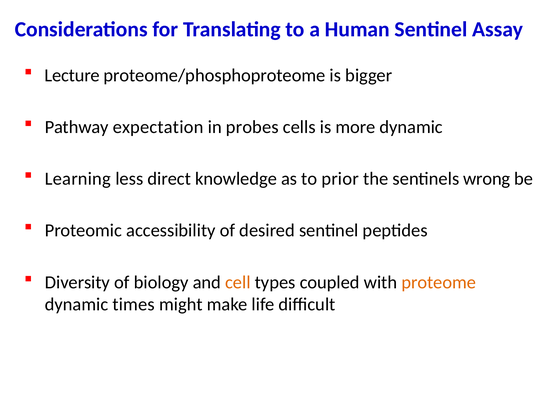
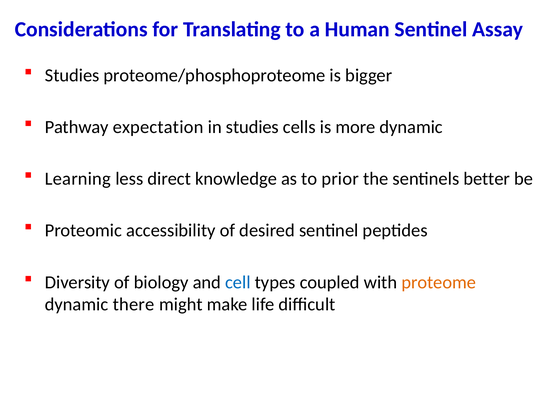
Lecture at (72, 75): Lecture -> Studies
in probes: probes -> studies
wrong: wrong -> better
cell colour: orange -> blue
times: times -> there
